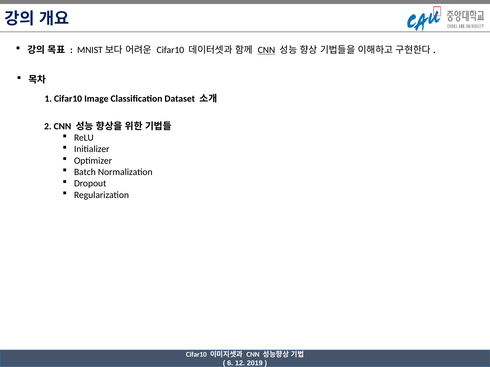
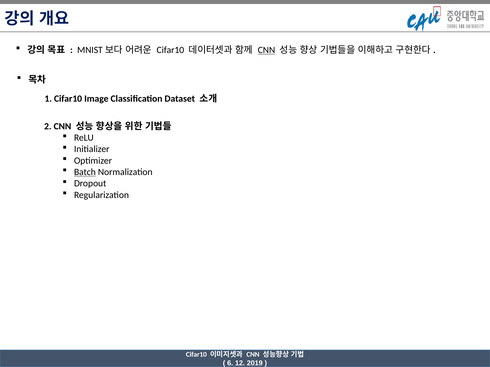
Batch underline: none -> present
